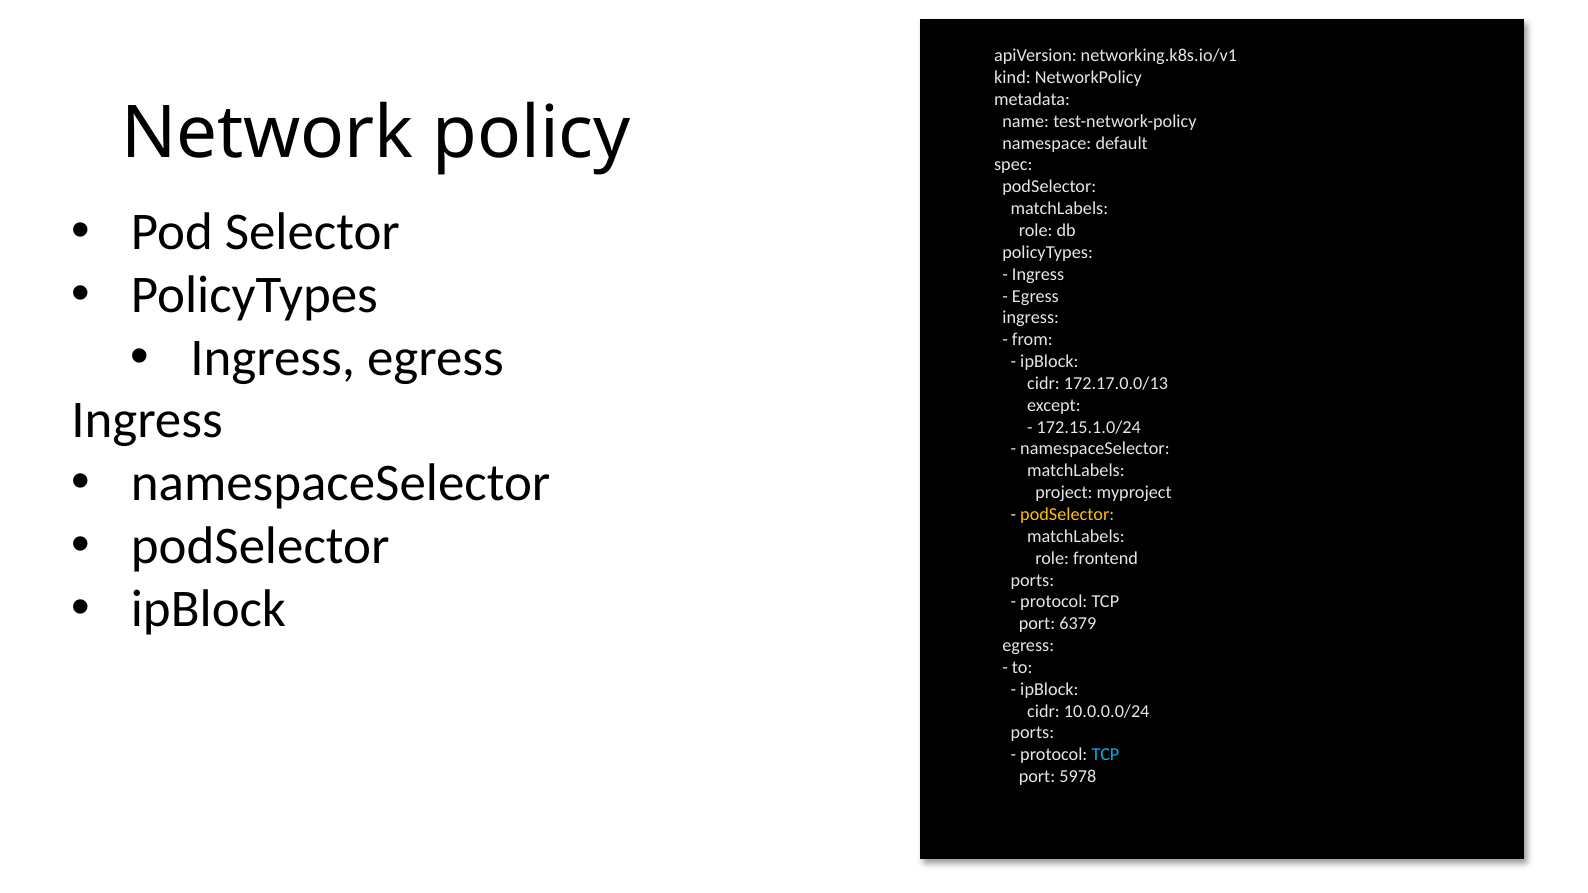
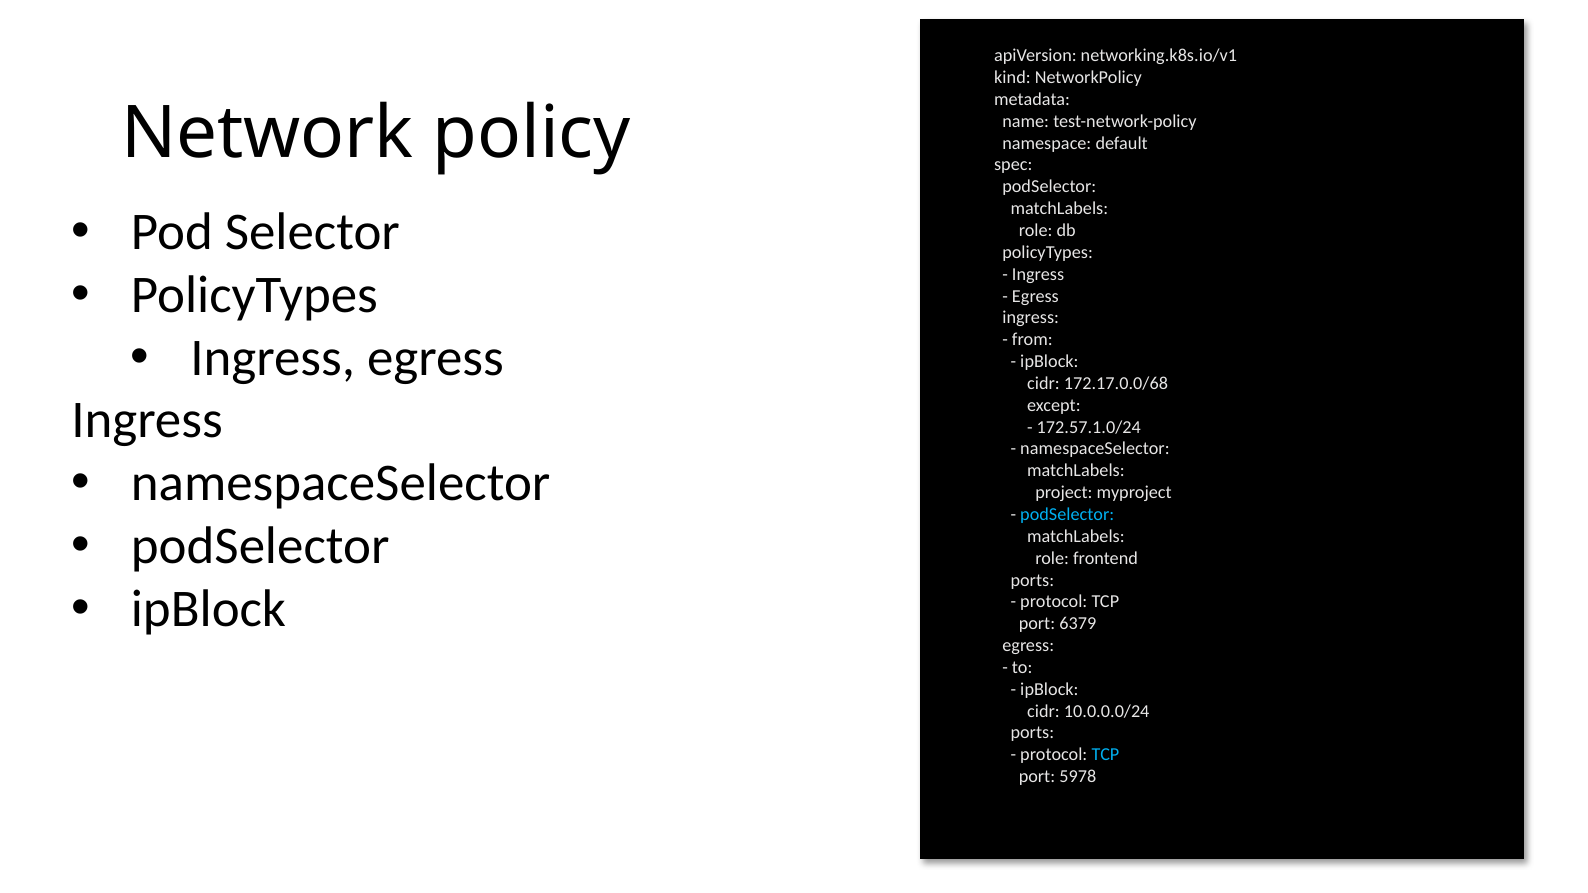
172.17.0.0/13: 172.17.0.0/13 -> 172.17.0.0/68
172.15.1.0/24: 172.15.1.0/24 -> 172.57.1.0/24
podSelector at (1067, 515) colour: yellow -> light blue
